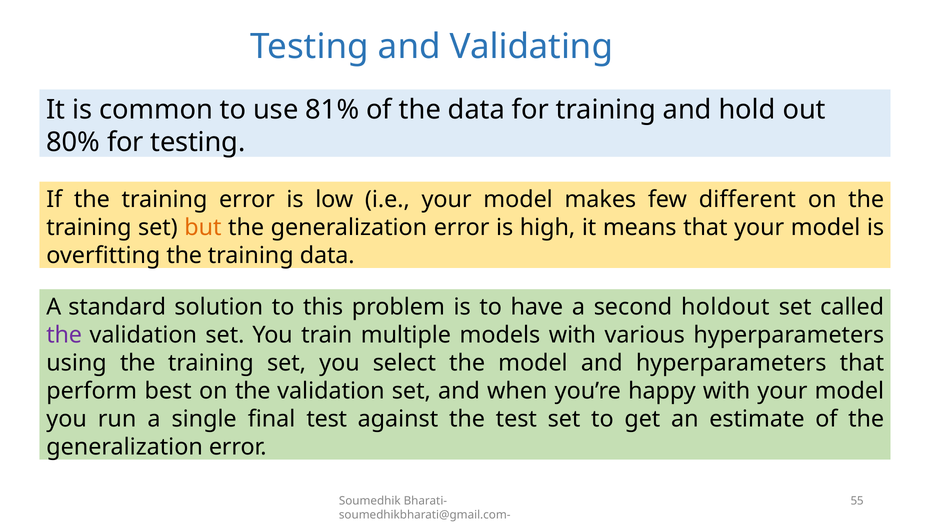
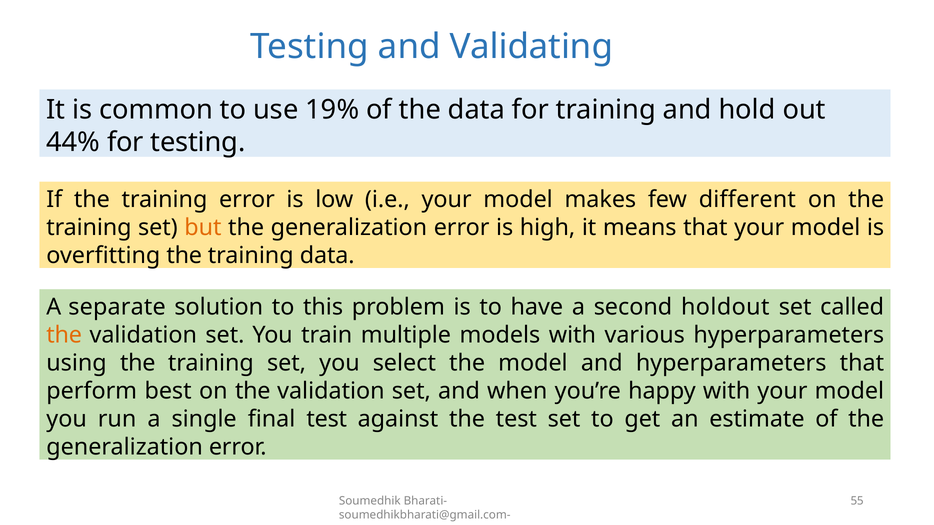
81%: 81% -> 19%
80%: 80% -> 44%
standard: standard -> separate
the at (64, 335) colour: purple -> orange
